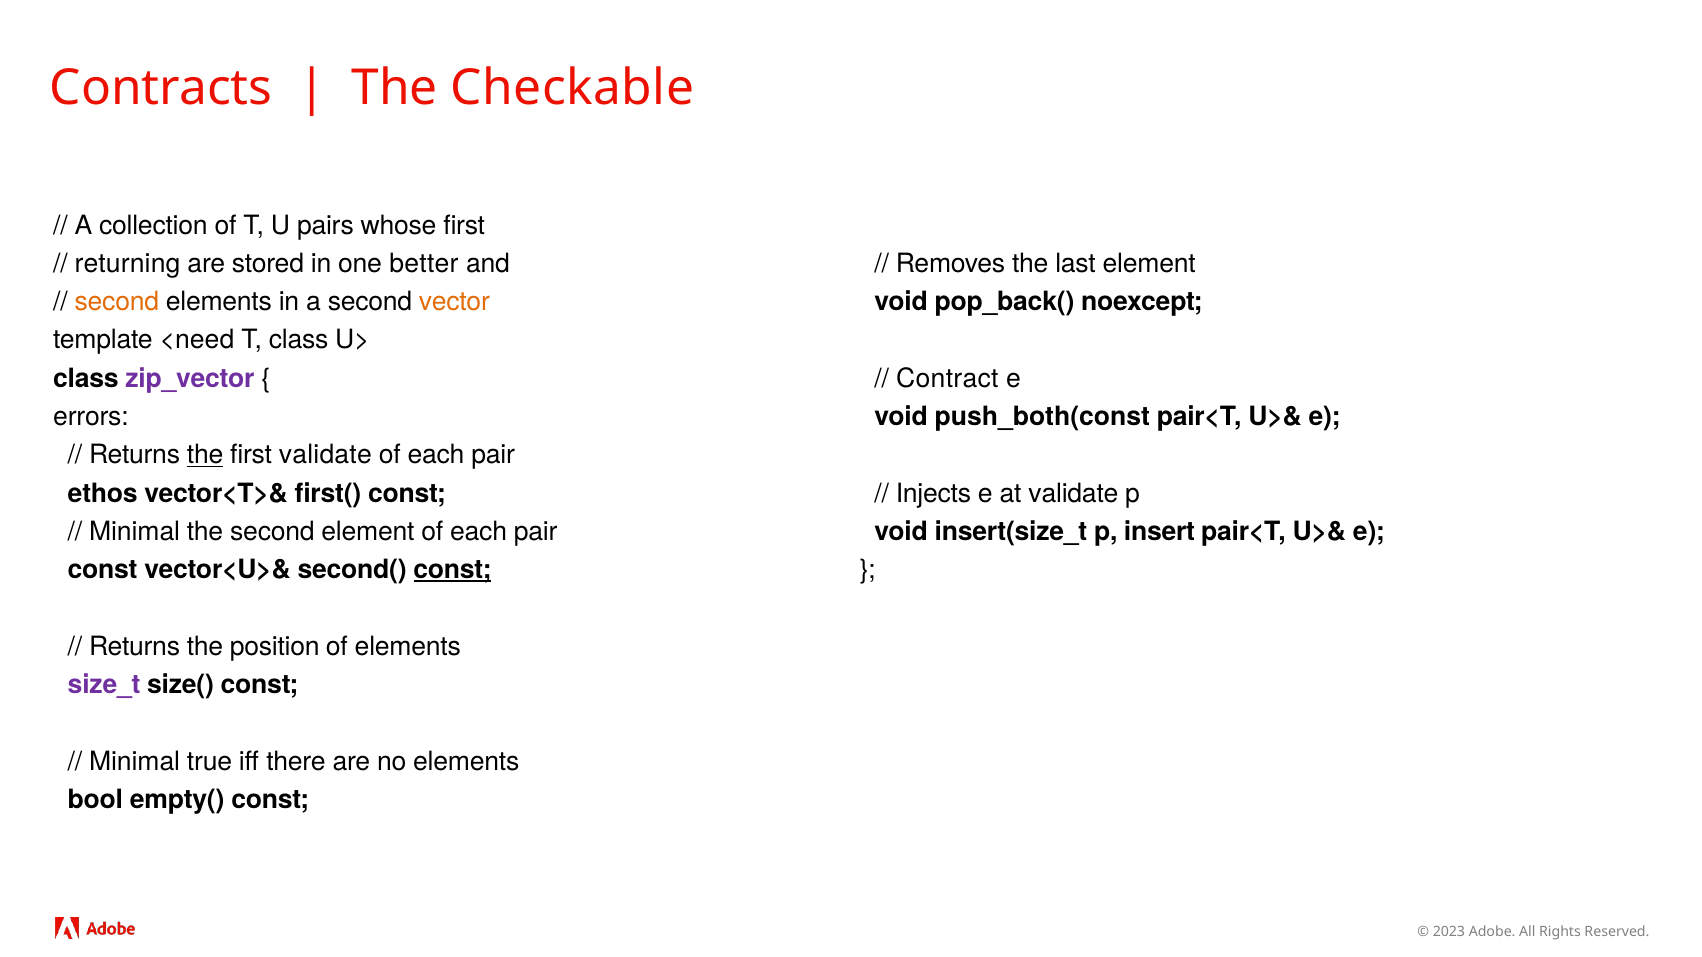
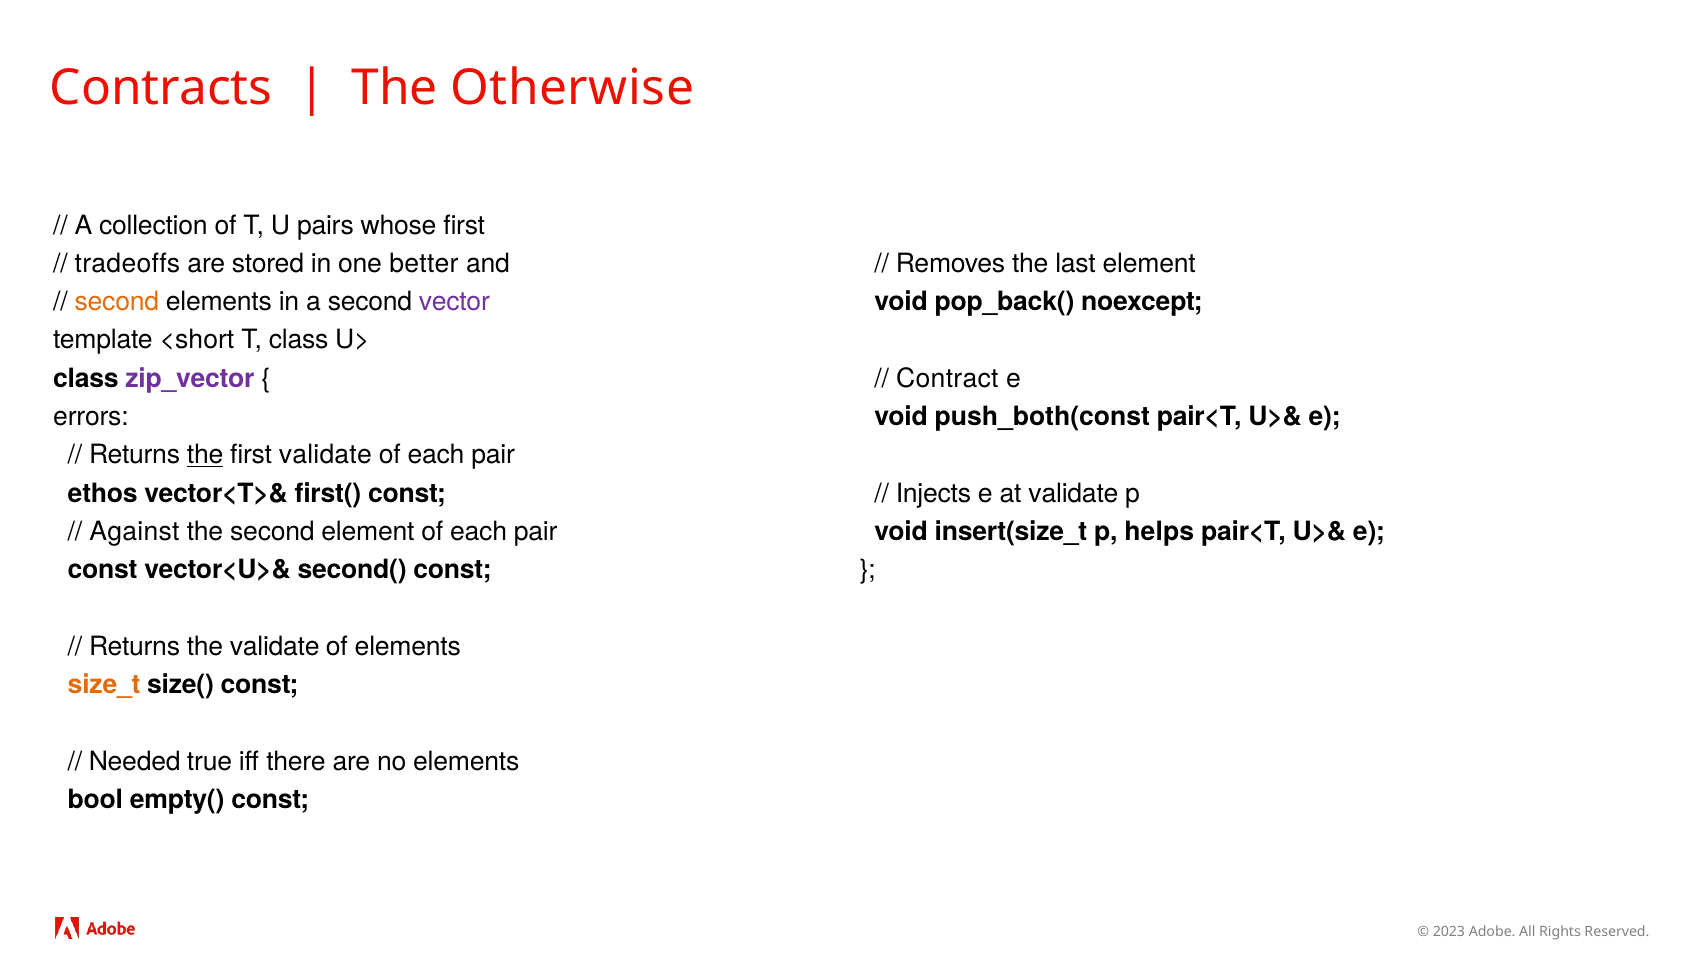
Checkable: Checkable -> Otherwise
returning: returning -> tradeoffs
vector colour: orange -> purple
<need: <need -> <short
Minimal at (135, 532): Minimal -> Against
insert: insert -> helps
const at (453, 570) underline: present -> none
the position: position -> validate
size_t colour: purple -> orange
Minimal at (135, 762): Minimal -> Needed
